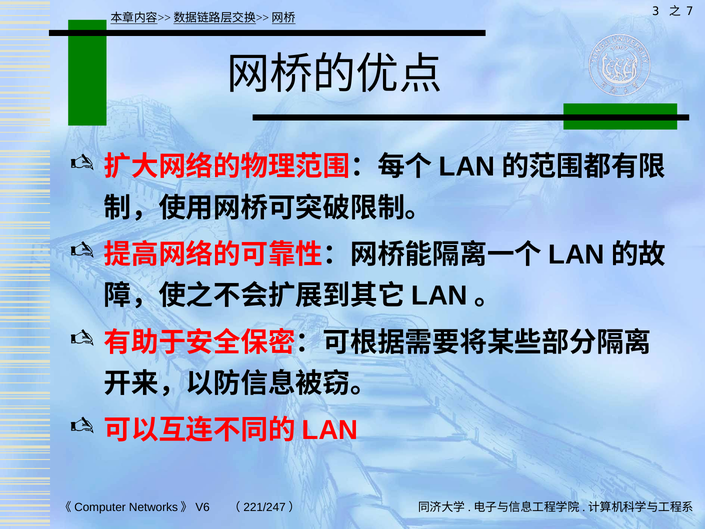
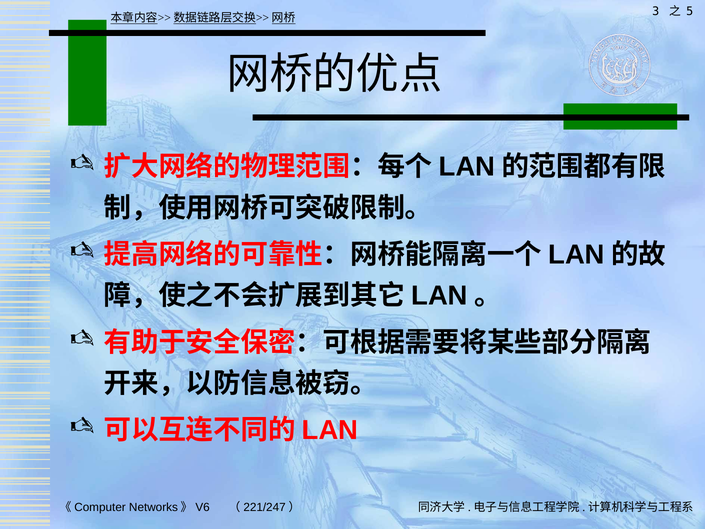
7: 7 -> 5
